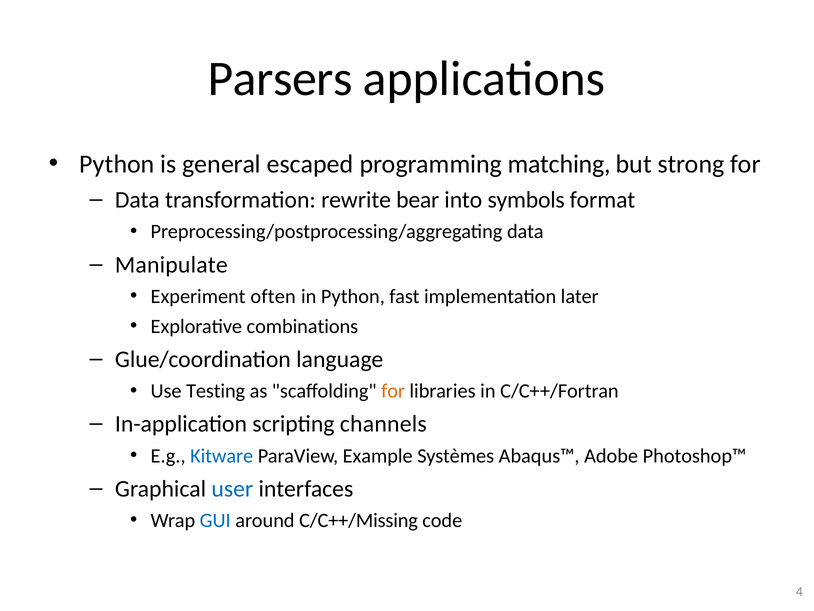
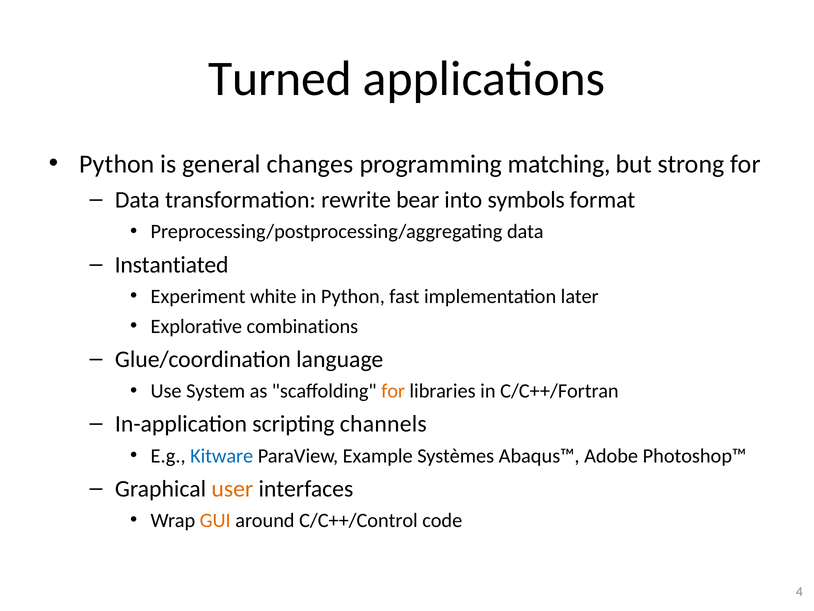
Parsers: Parsers -> Turned
escaped: escaped -> changes
Manipulate: Manipulate -> Instantiated
often: often -> white
Testing: Testing -> System
user colour: blue -> orange
GUI colour: blue -> orange
C/C++/Missing: C/C++/Missing -> C/C++/Control
